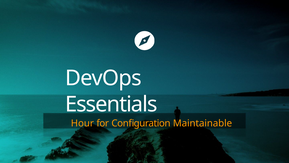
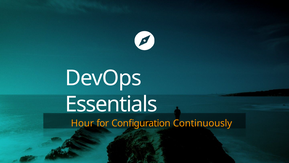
Maintainable: Maintainable -> Continuously
